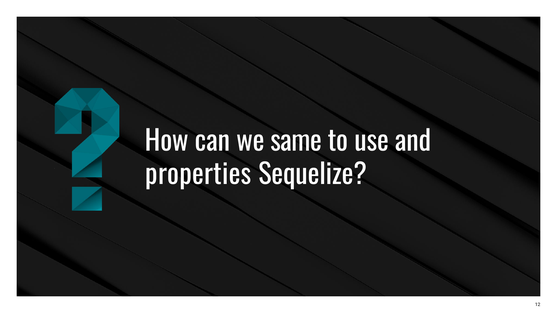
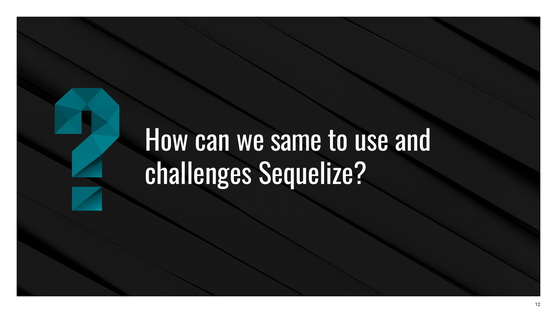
properties: properties -> challenges
